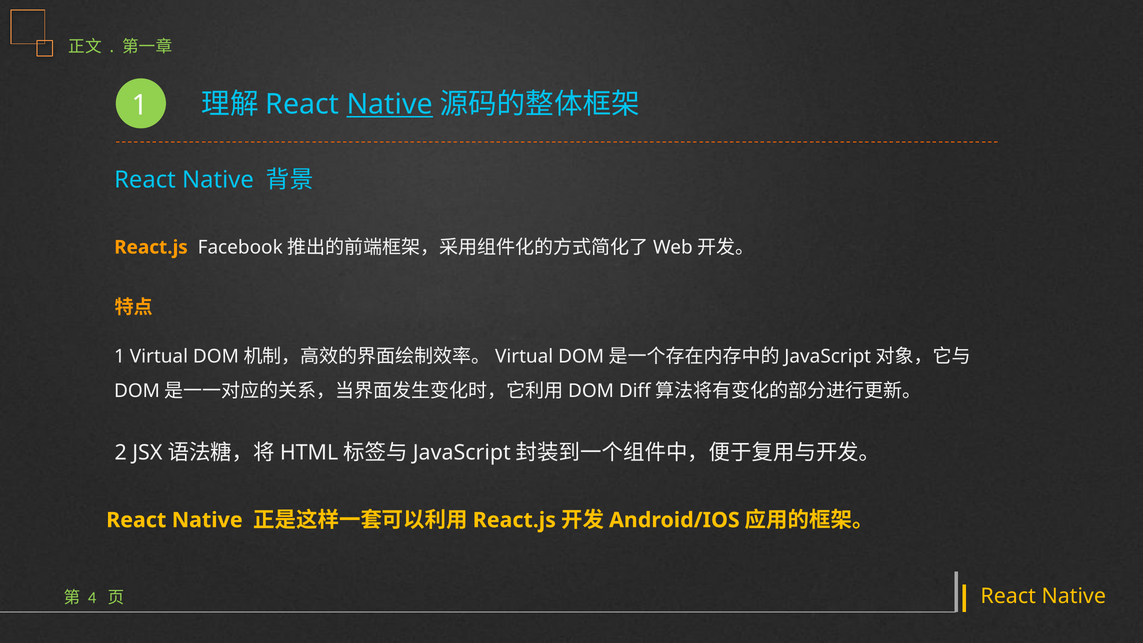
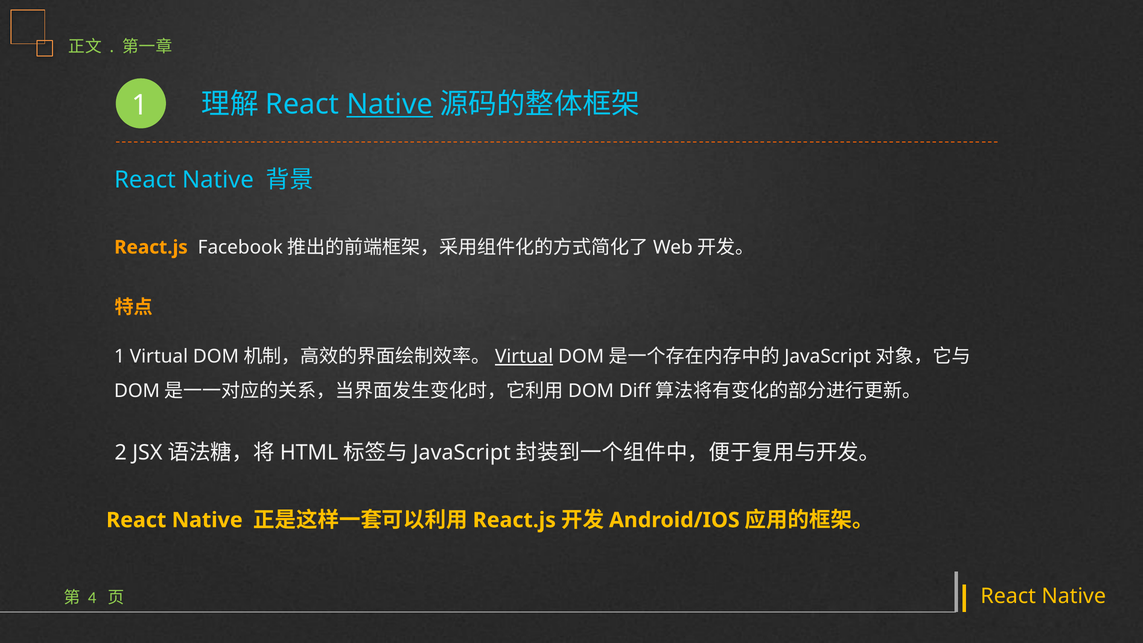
Virtual at (524, 357) underline: none -> present
